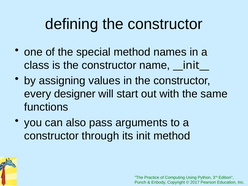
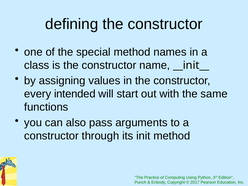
designer: designer -> intended
